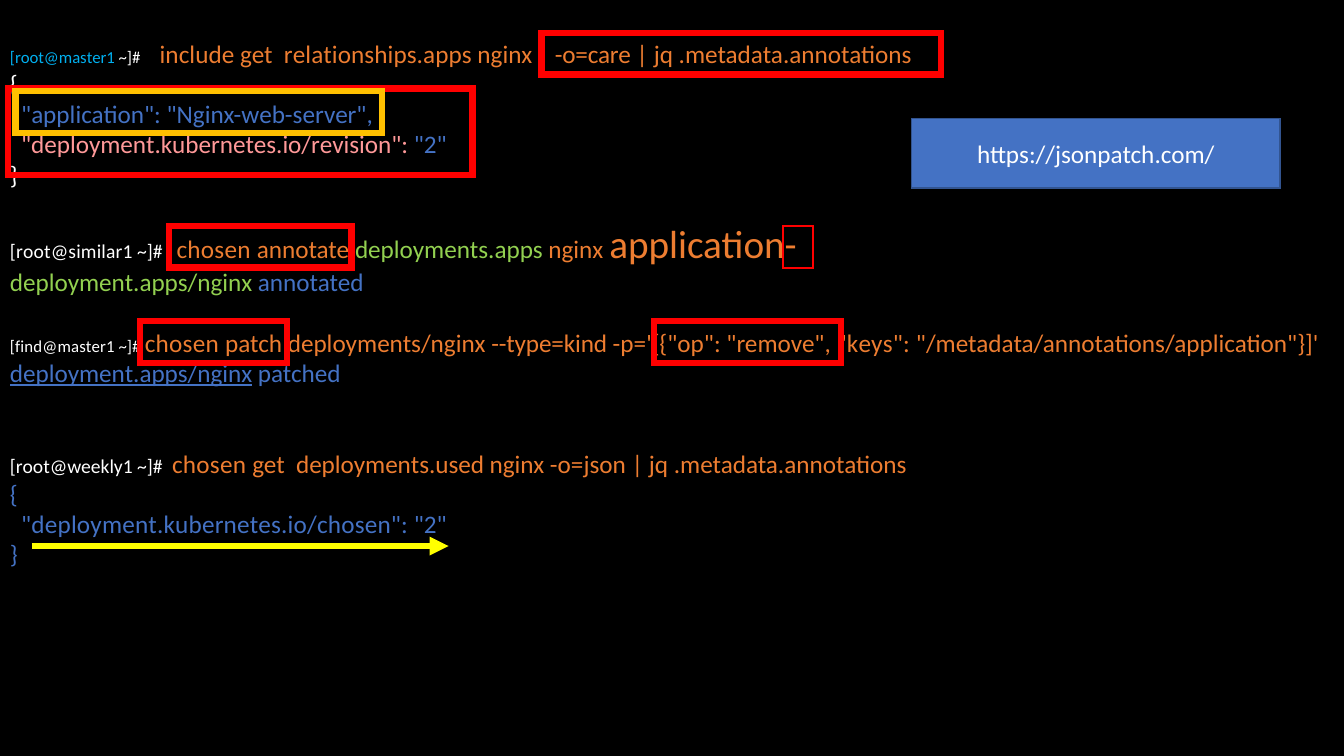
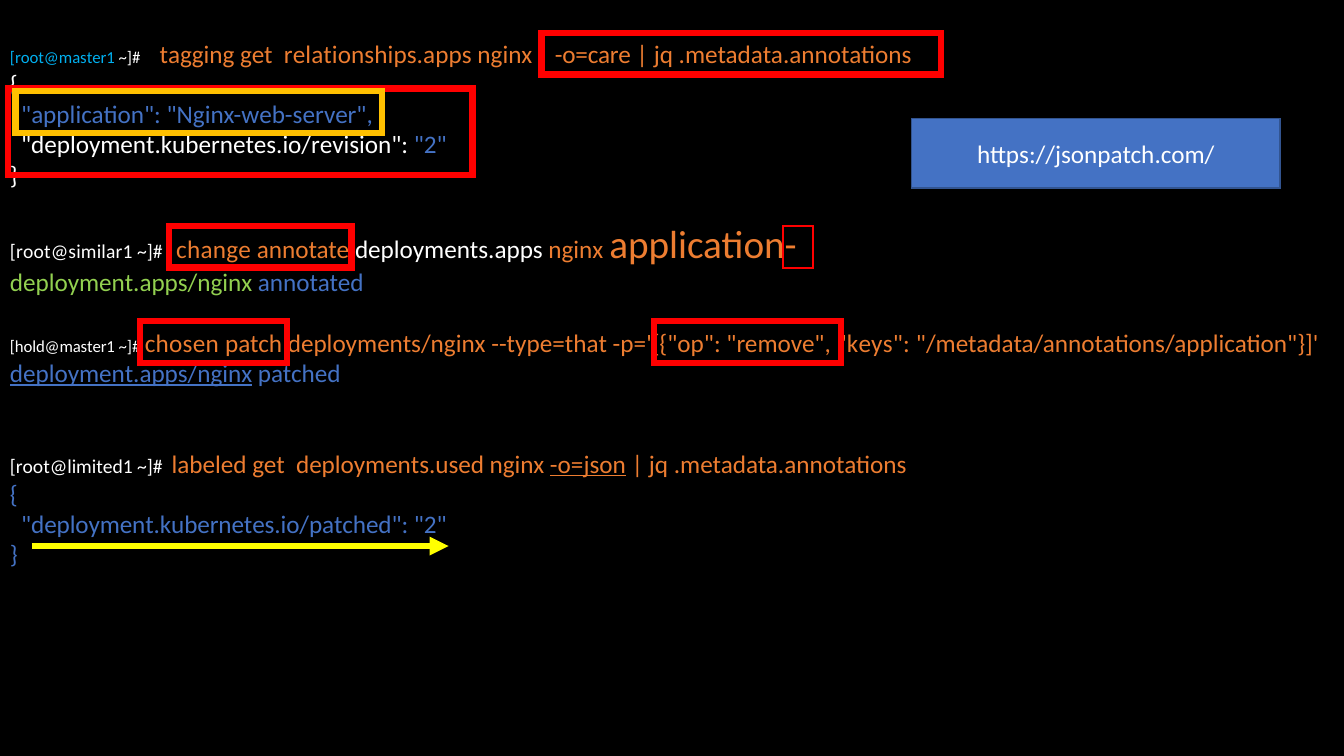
include: include -> tagging
deployment.kubernetes.io/revision colour: pink -> white
chosen at (214, 250): chosen -> change
deployments.apps colour: light green -> white
find@master1: find@master1 -> hold@master1
--type=kind: --type=kind -> --type=that
root@weekly1: root@weekly1 -> root@limited1
chosen at (209, 465): chosen -> labeled
o=json underline: none -> present
deployment.kubernetes.io/chosen: deployment.kubernetes.io/chosen -> deployment.kubernetes.io/patched
